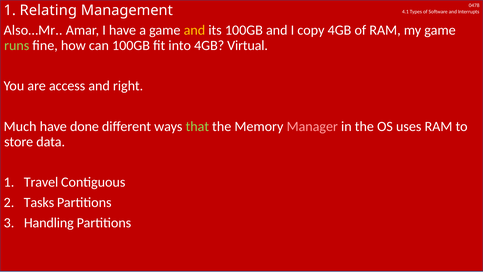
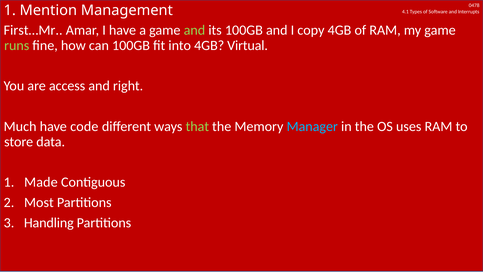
Relating: Relating -> Mention
Also…Mr: Also…Mr -> First…Mr
and at (194, 30) colour: yellow -> light green
done: done -> code
Manager colour: pink -> light blue
Travel: Travel -> Made
Tasks: Tasks -> Most
